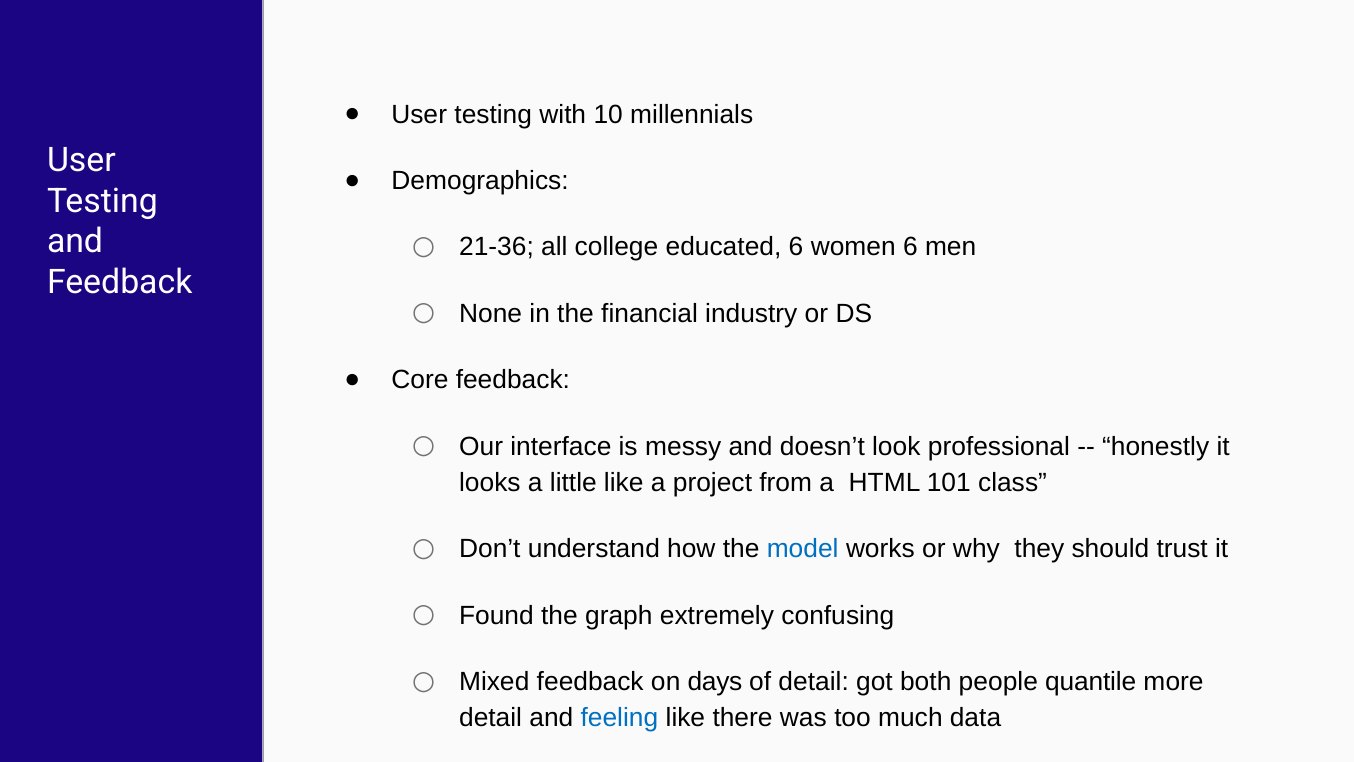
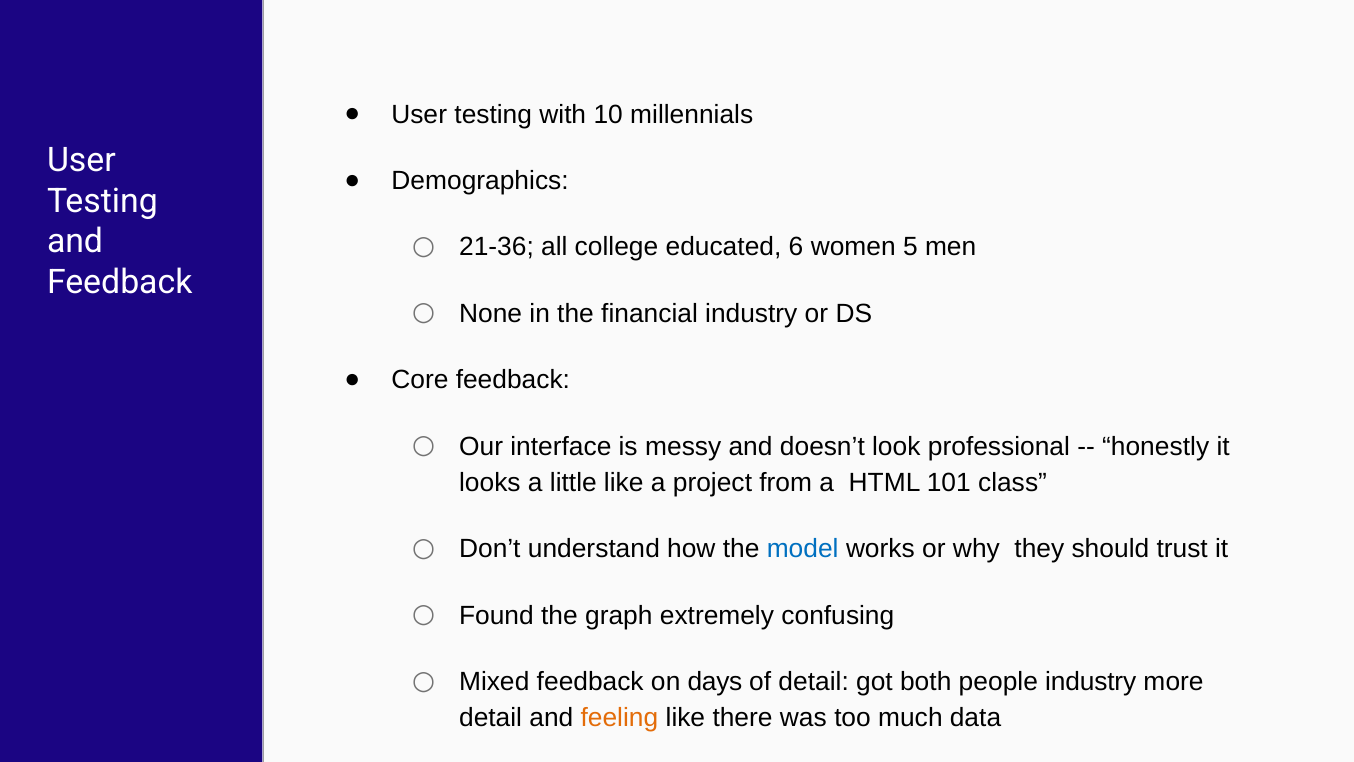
women 6: 6 -> 5
people quantile: quantile -> industry
feeling colour: blue -> orange
